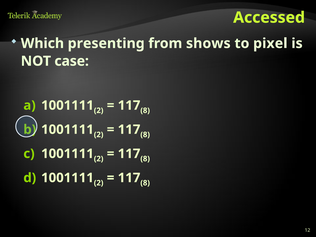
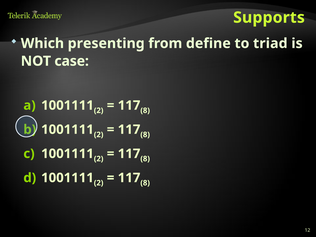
Accessed: Accessed -> Supports
shows: shows -> define
pixel: pixel -> triad
